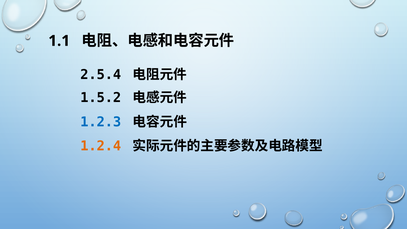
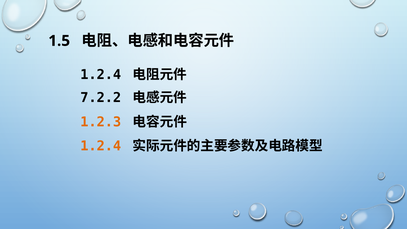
1.1: 1.1 -> 1.5
2.5.4 at (101, 75): 2.5.4 -> 1.2.4
1.5.2: 1.5.2 -> 7.2.2
1.2.3 colour: blue -> orange
